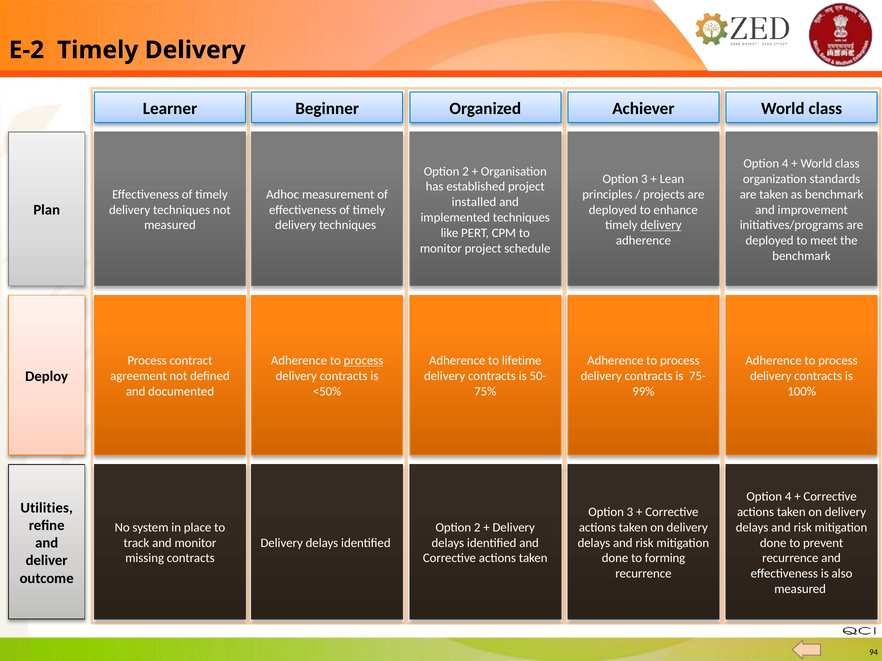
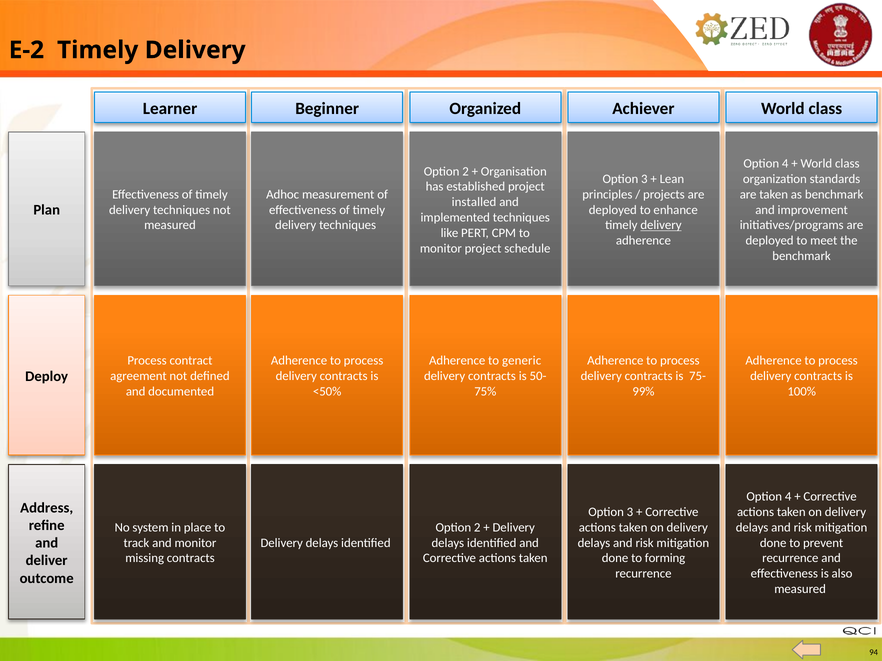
process at (364, 361) underline: present -> none
lifetime: lifetime -> generic
Utilities: Utilities -> Address
